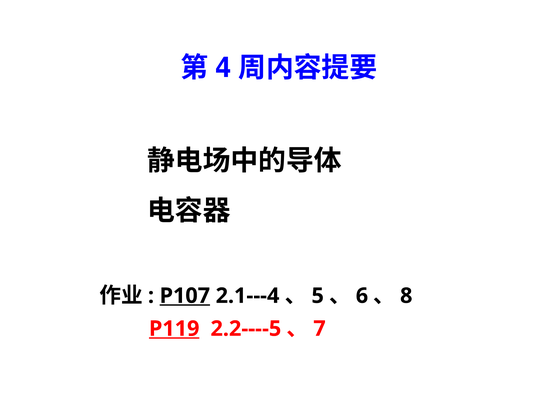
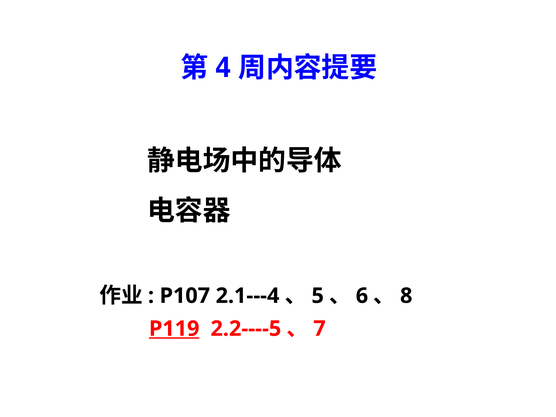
P107 underline: present -> none
